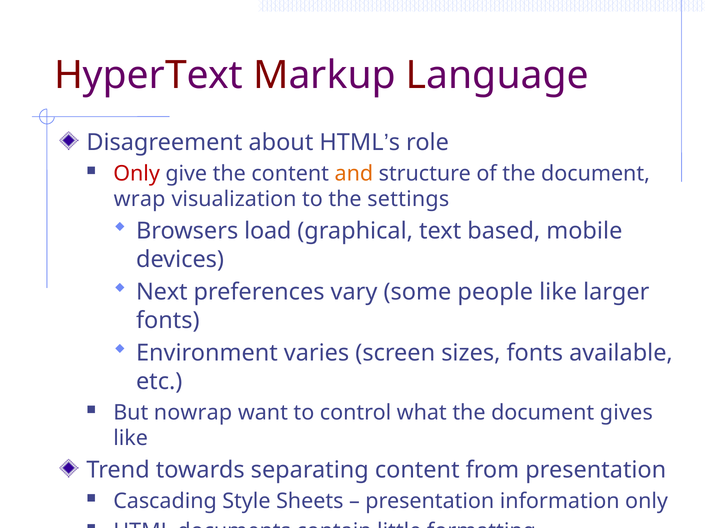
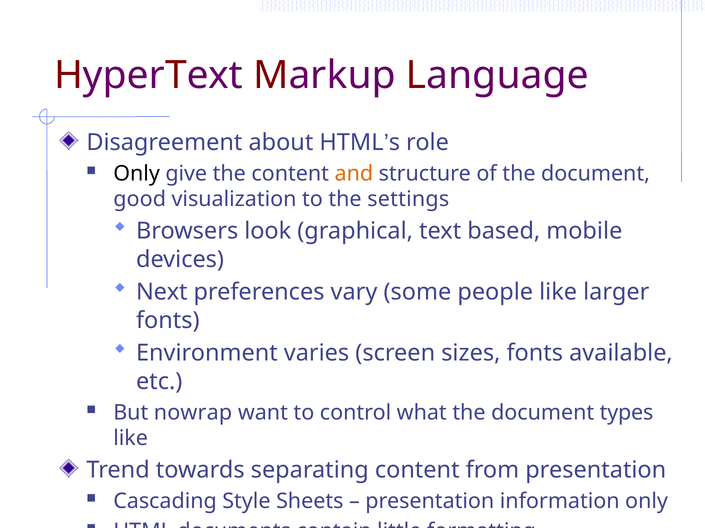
Only at (137, 174) colour: red -> black
wrap: wrap -> good
load: load -> look
gives: gives -> types
